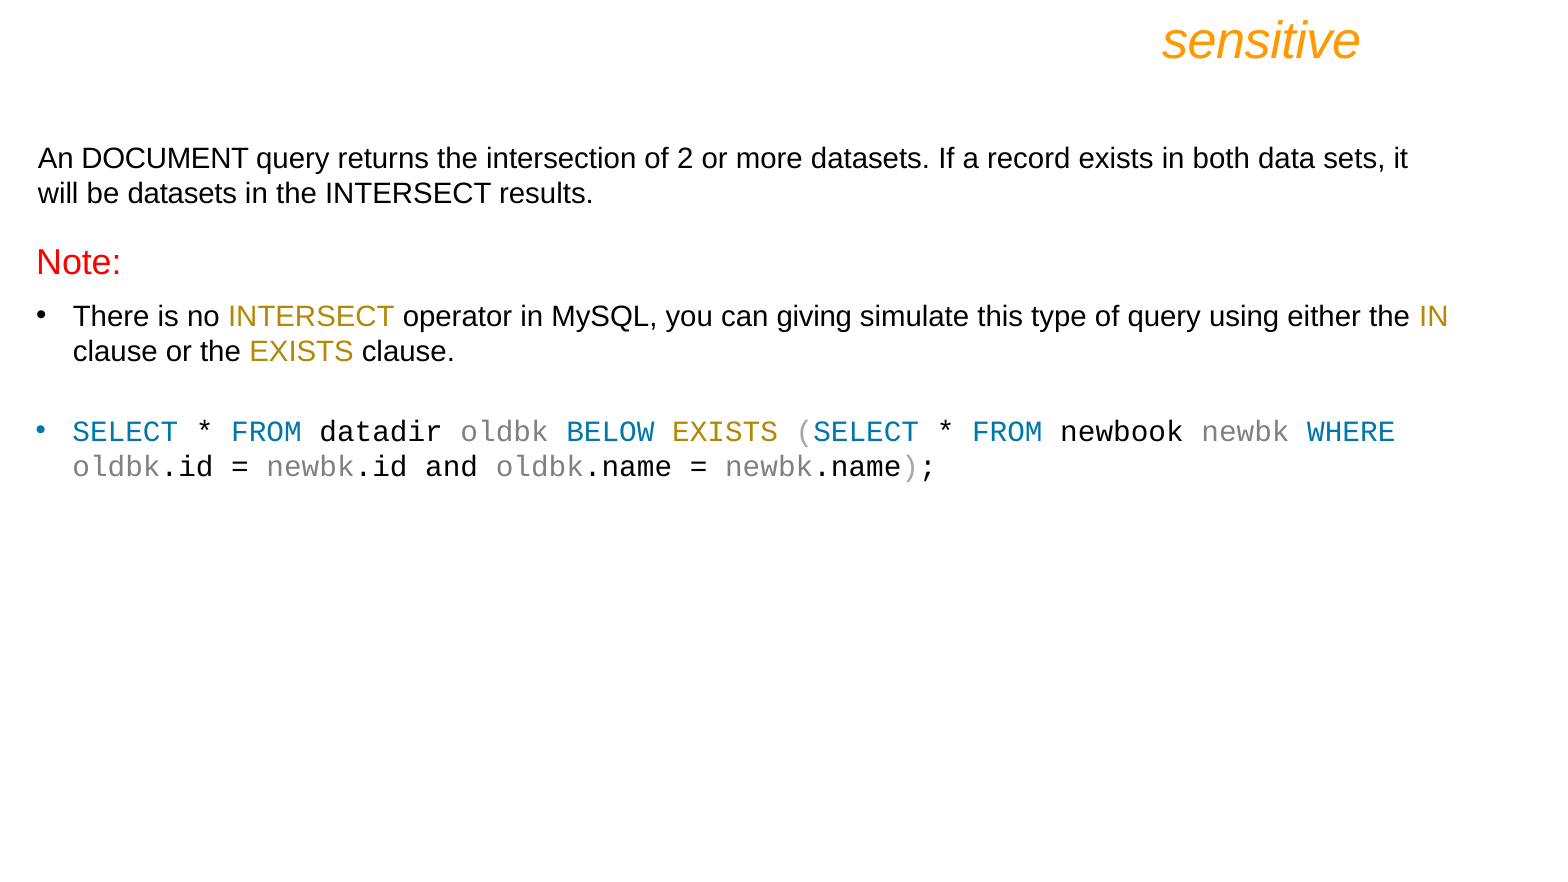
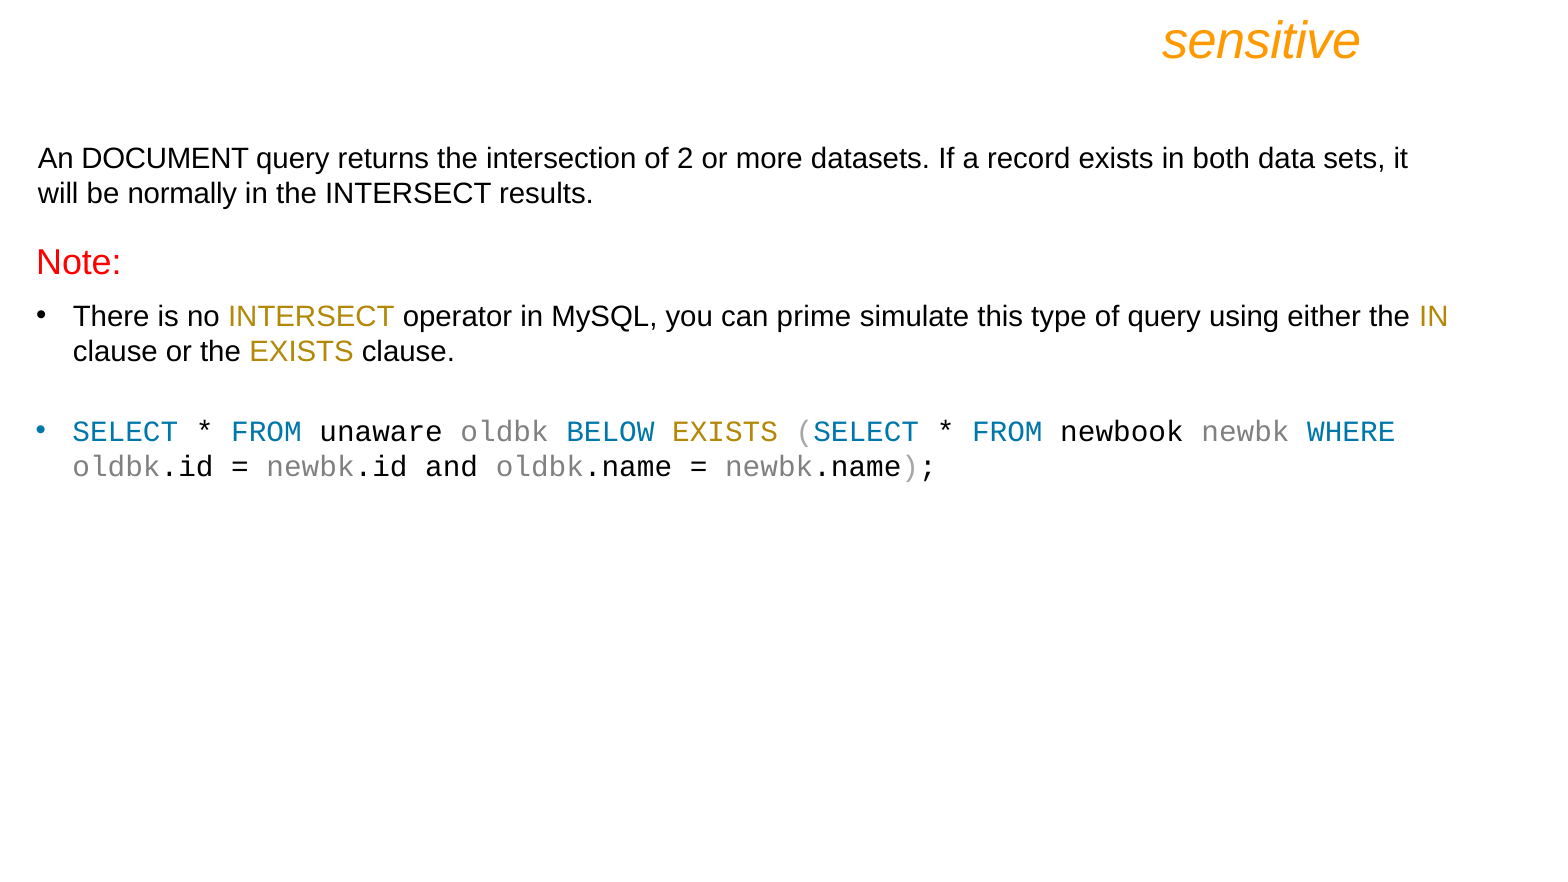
be datasets: datasets -> normally
giving: giving -> prime
datadir: datadir -> unaware
